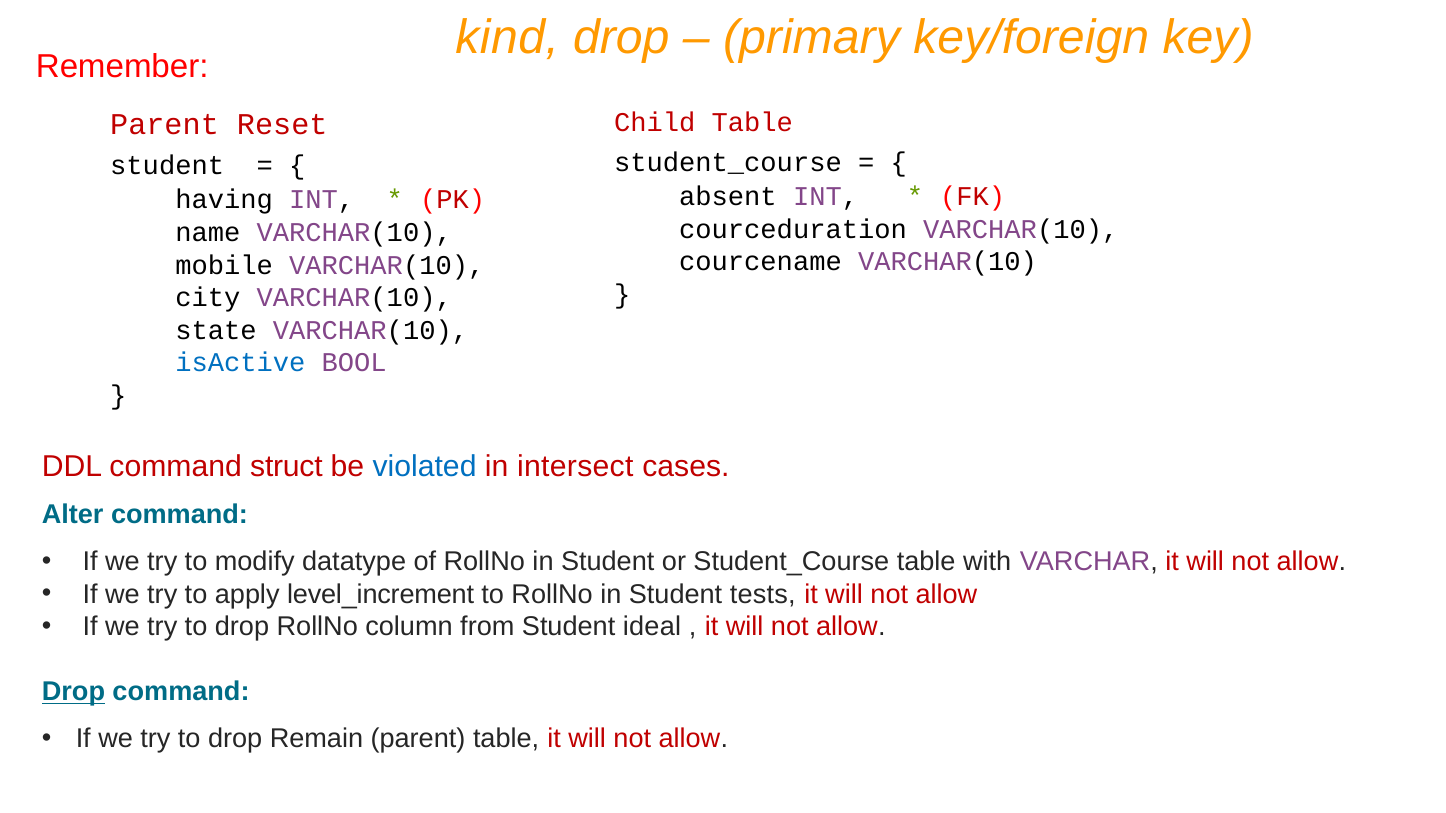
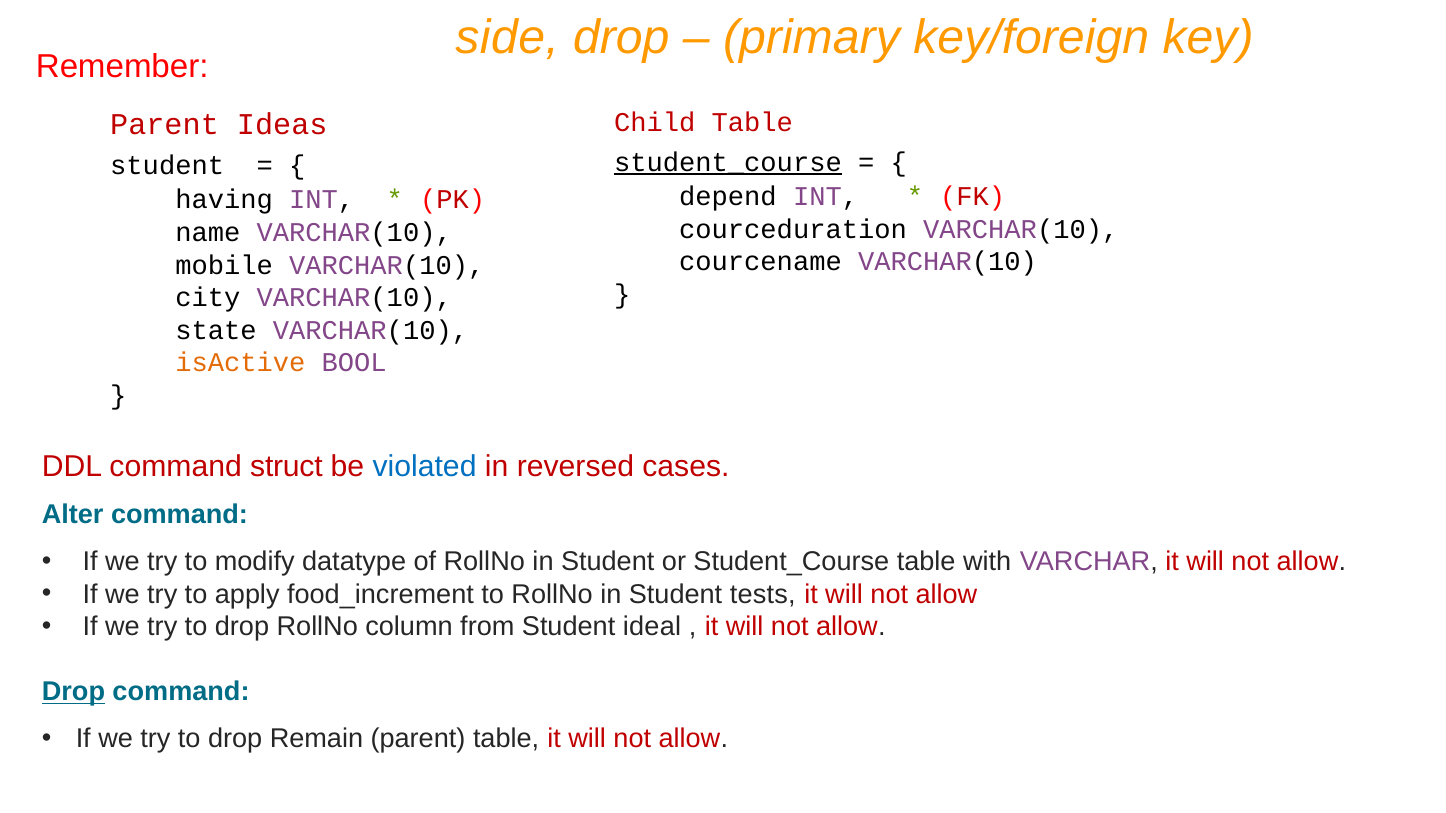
kind: kind -> side
Reset: Reset -> Ideas
student_course at (728, 162) underline: none -> present
absent: absent -> depend
isActive colour: blue -> orange
intersect: intersect -> reversed
level_increment: level_increment -> food_increment
